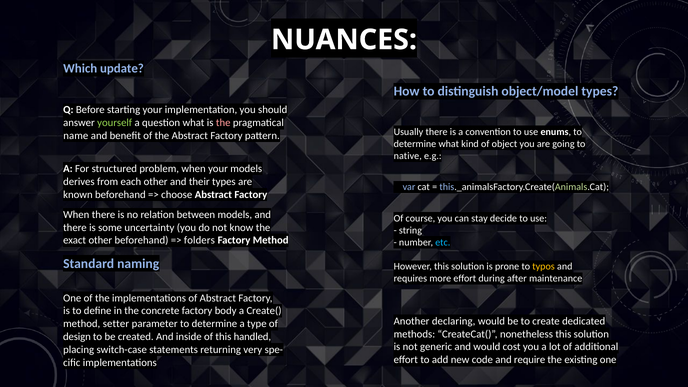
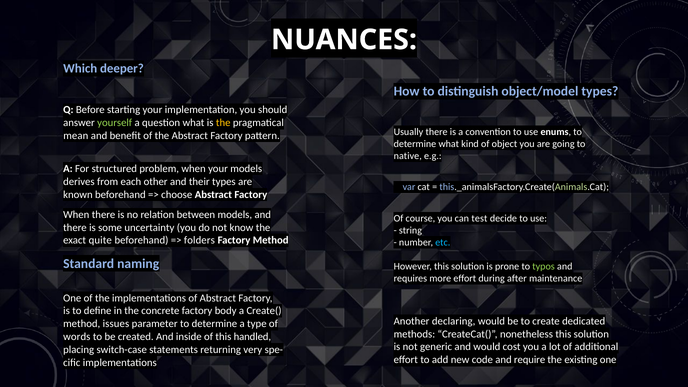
update: update -> deeper
the at (223, 123) colour: pink -> yellow
name: name -> mean
stay: stay -> test
exact other: other -> quite
typos colour: yellow -> light green
setter: setter -> issues
design: design -> words
